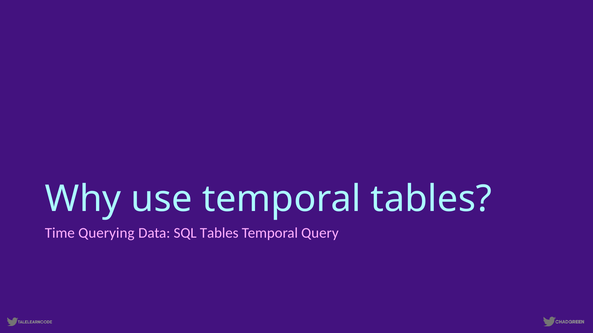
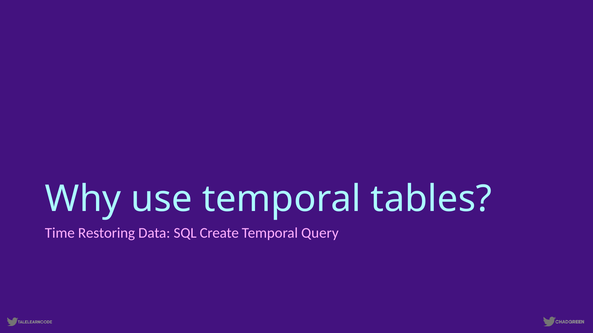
Querying: Querying -> Restoring
SQL Tables: Tables -> Create
